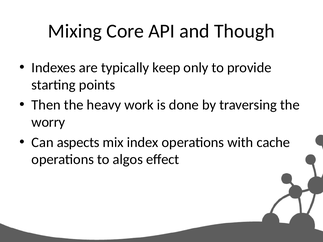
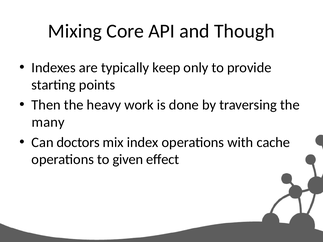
worry: worry -> many
aspects: aspects -> doctors
algos: algos -> given
